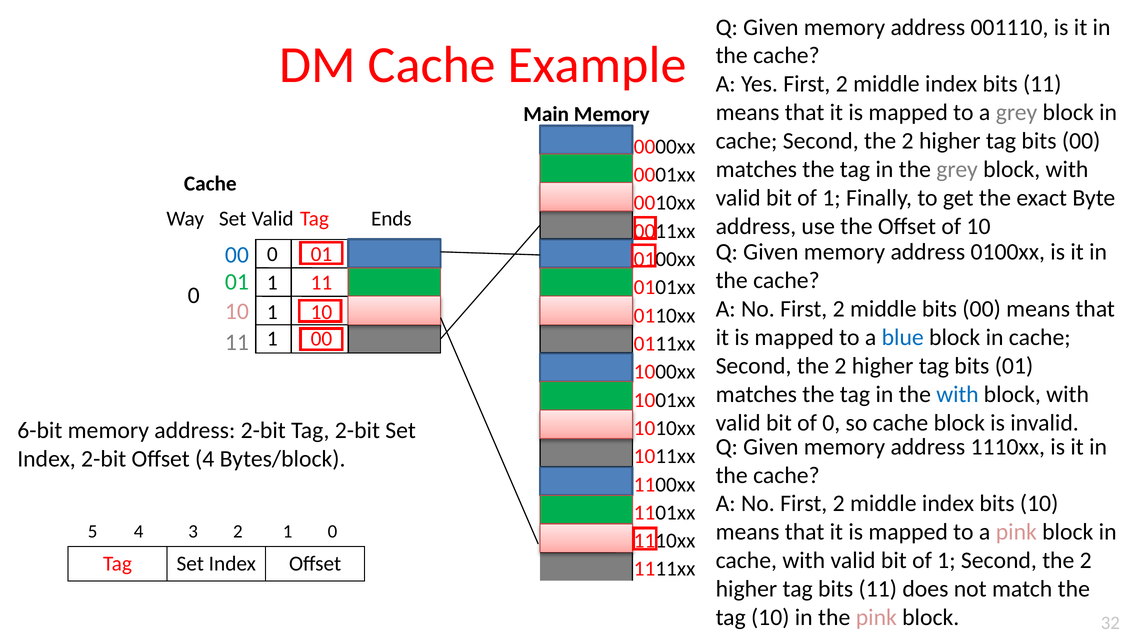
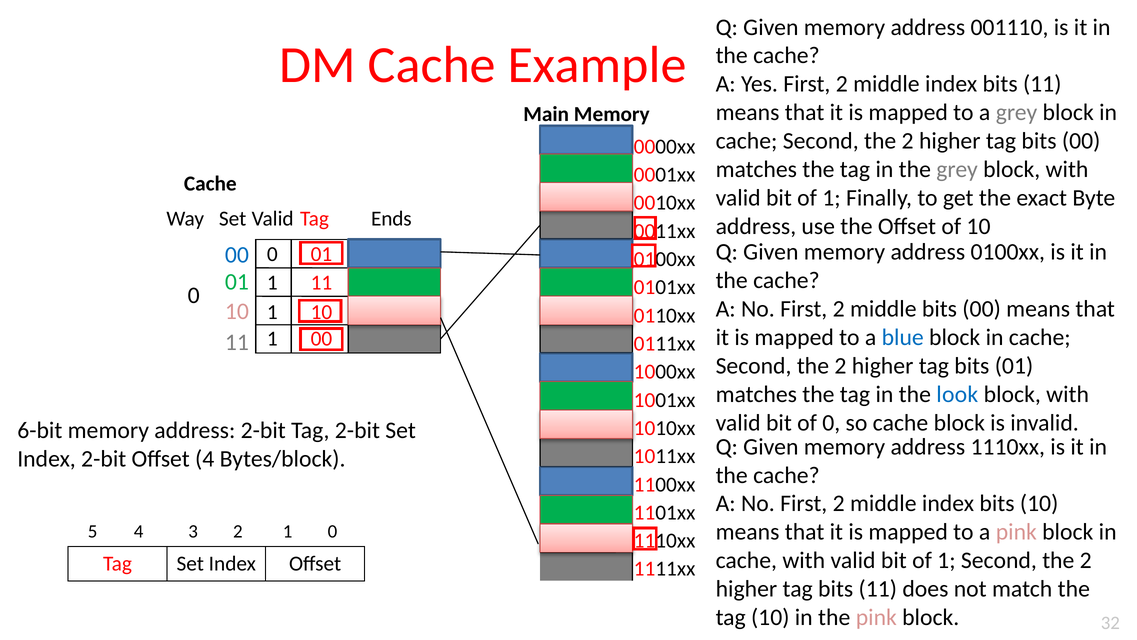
the with: with -> look
